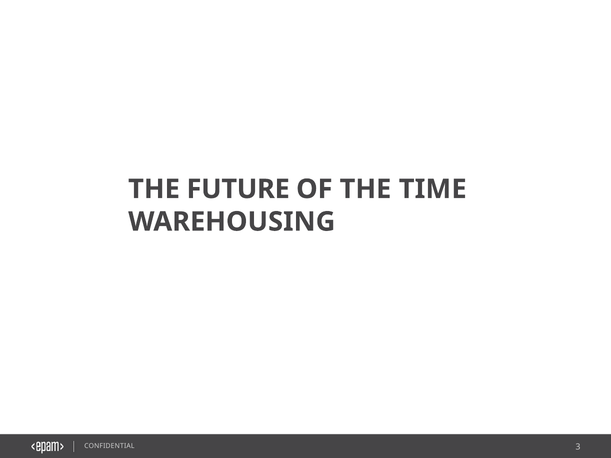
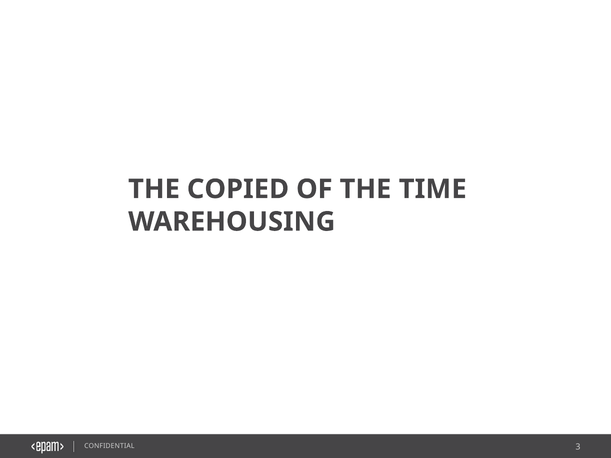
FUTURE: FUTURE -> COPIED
